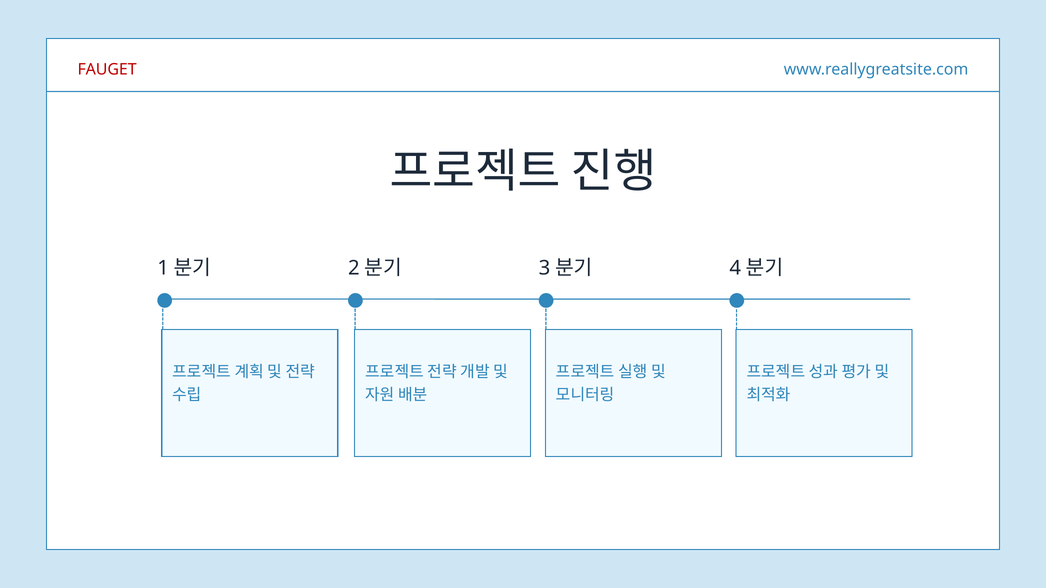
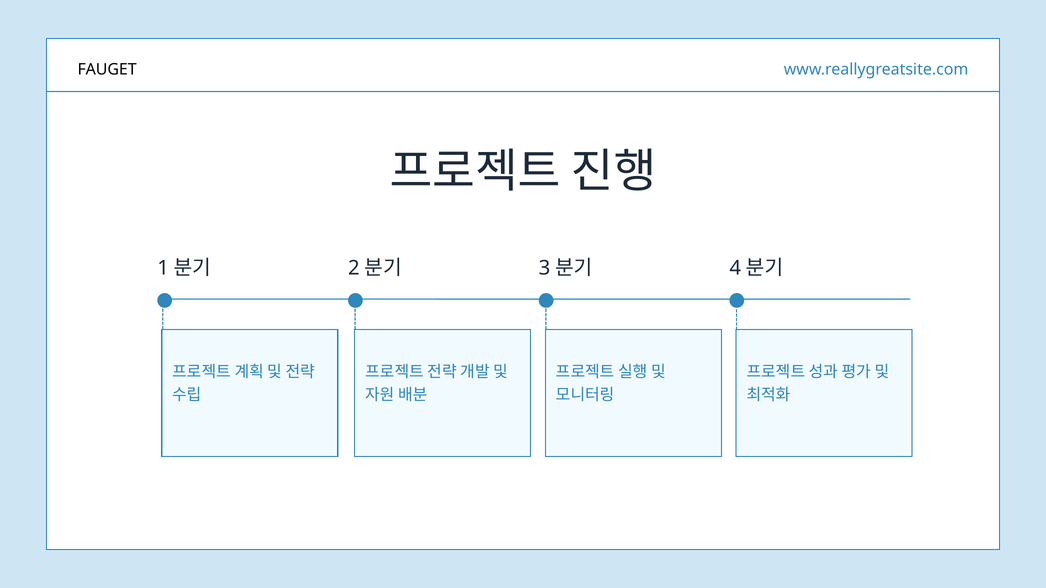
FAUGET colour: red -> black
